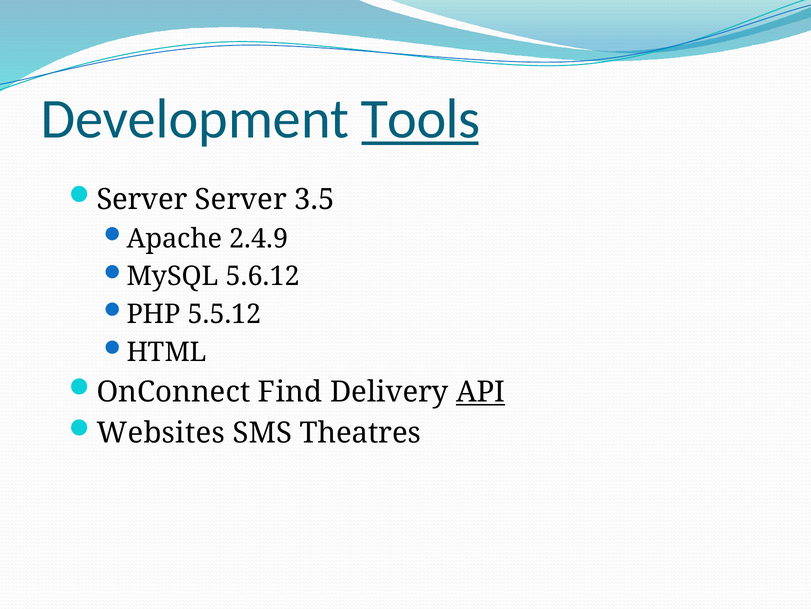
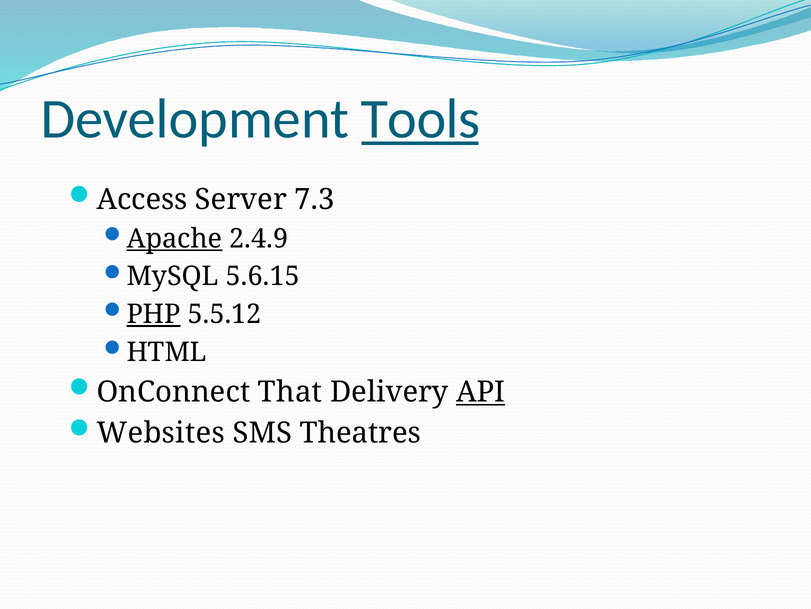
Server at (142, 199): Server -> Access
3.5: 3.5 -> 7.3
Apache underline: none -> present
5.6.12: 5.6.12 -> 5.6.15
PHP underline: none -> present
Find: Find -> That
